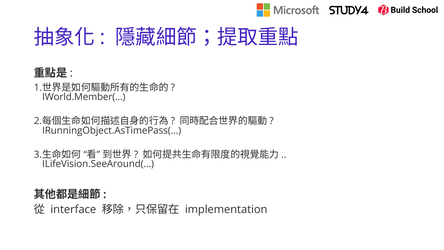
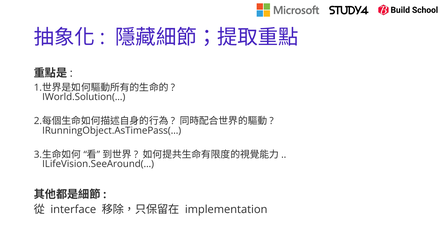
IWorld.Member(…: IWorld.Member(… -> IWorld.Solution(…
